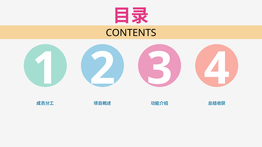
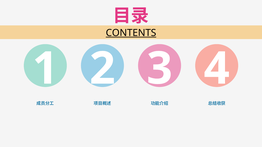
CONTENTS underline: none -> present
